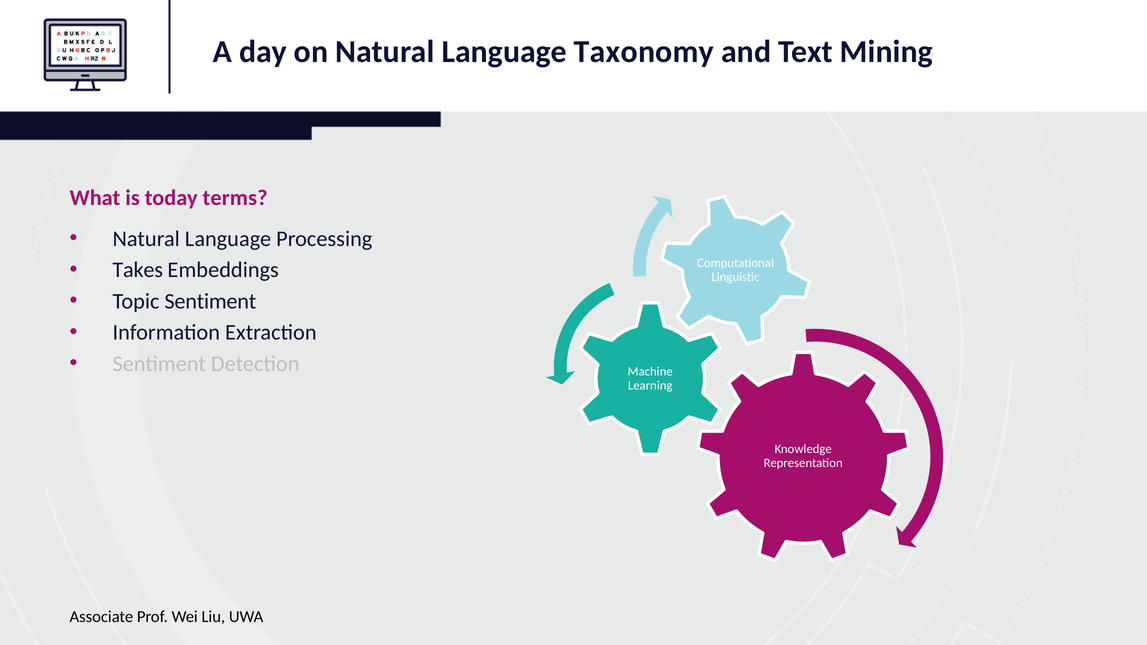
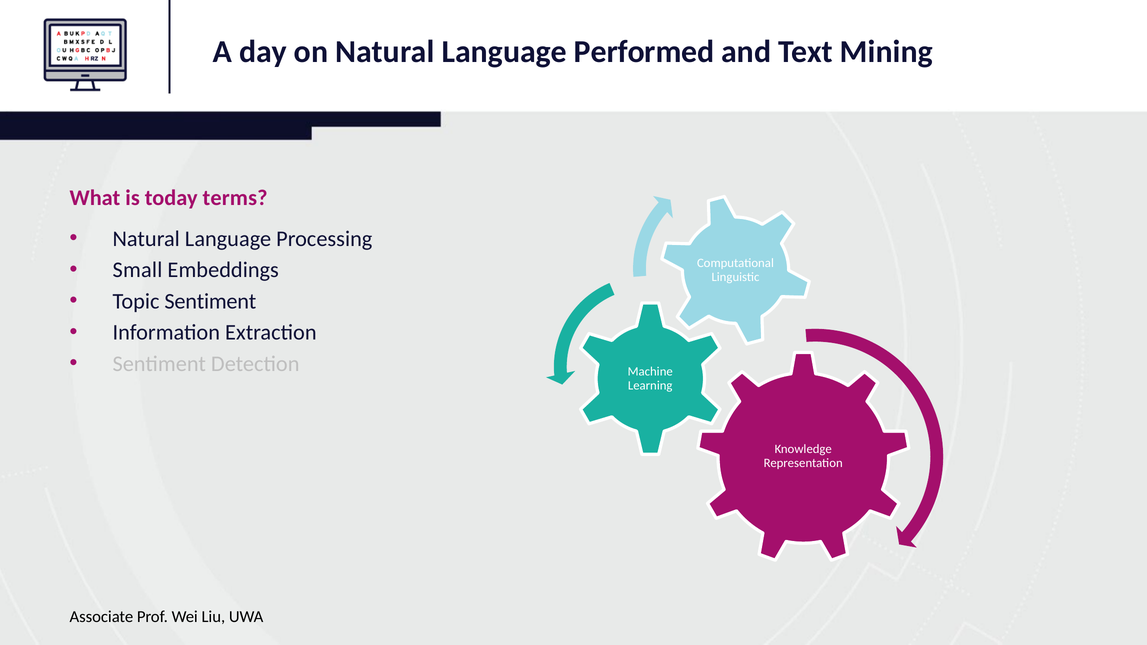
Taxonomy: Taxonomy -> Performed
Takes: Takes -> Small
